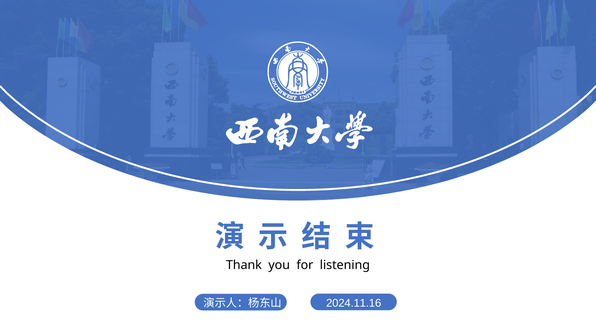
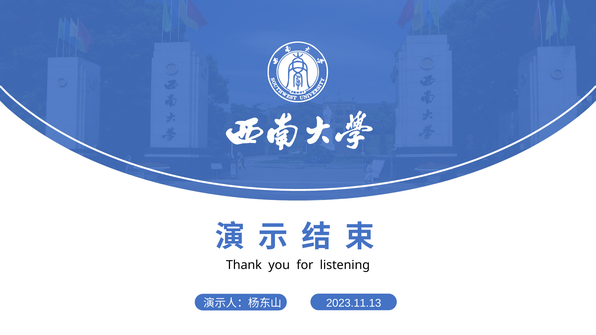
2024.11.16: 2024.11.16 -> 2023.11.13
